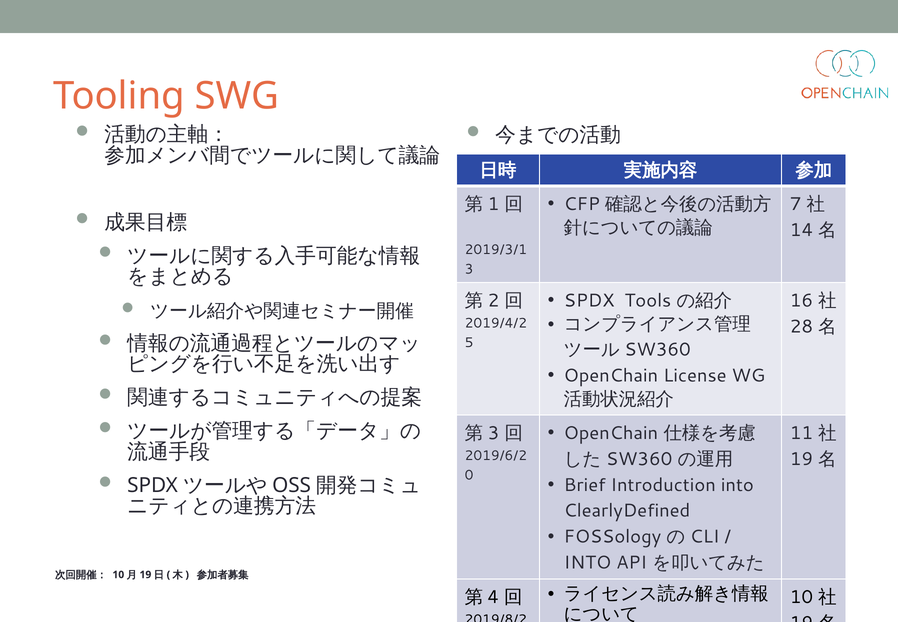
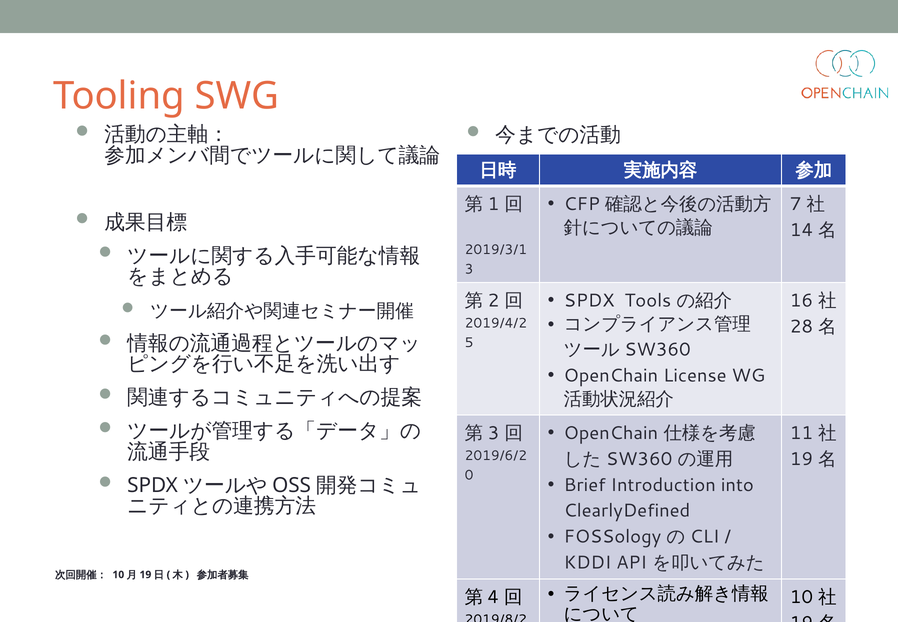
INTO at (587, 563): INTO -> KDDI
